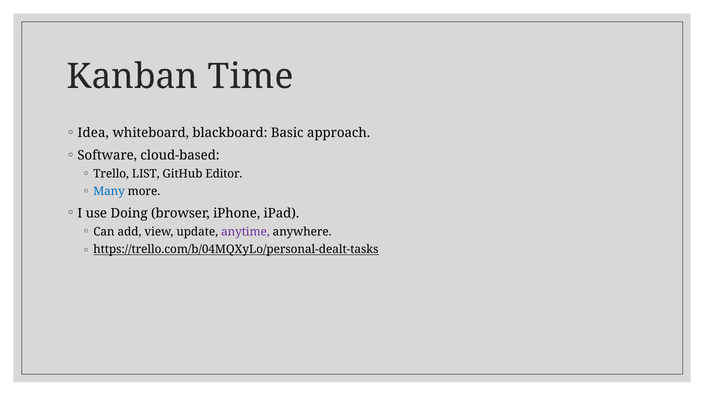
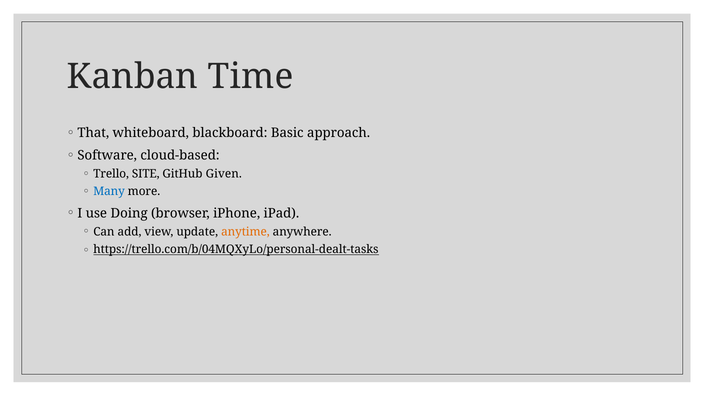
Idea: Idea -> That
LIST: LIST -> SITE
Editor: Editor -> Given
anytime colour: purple -> orange
